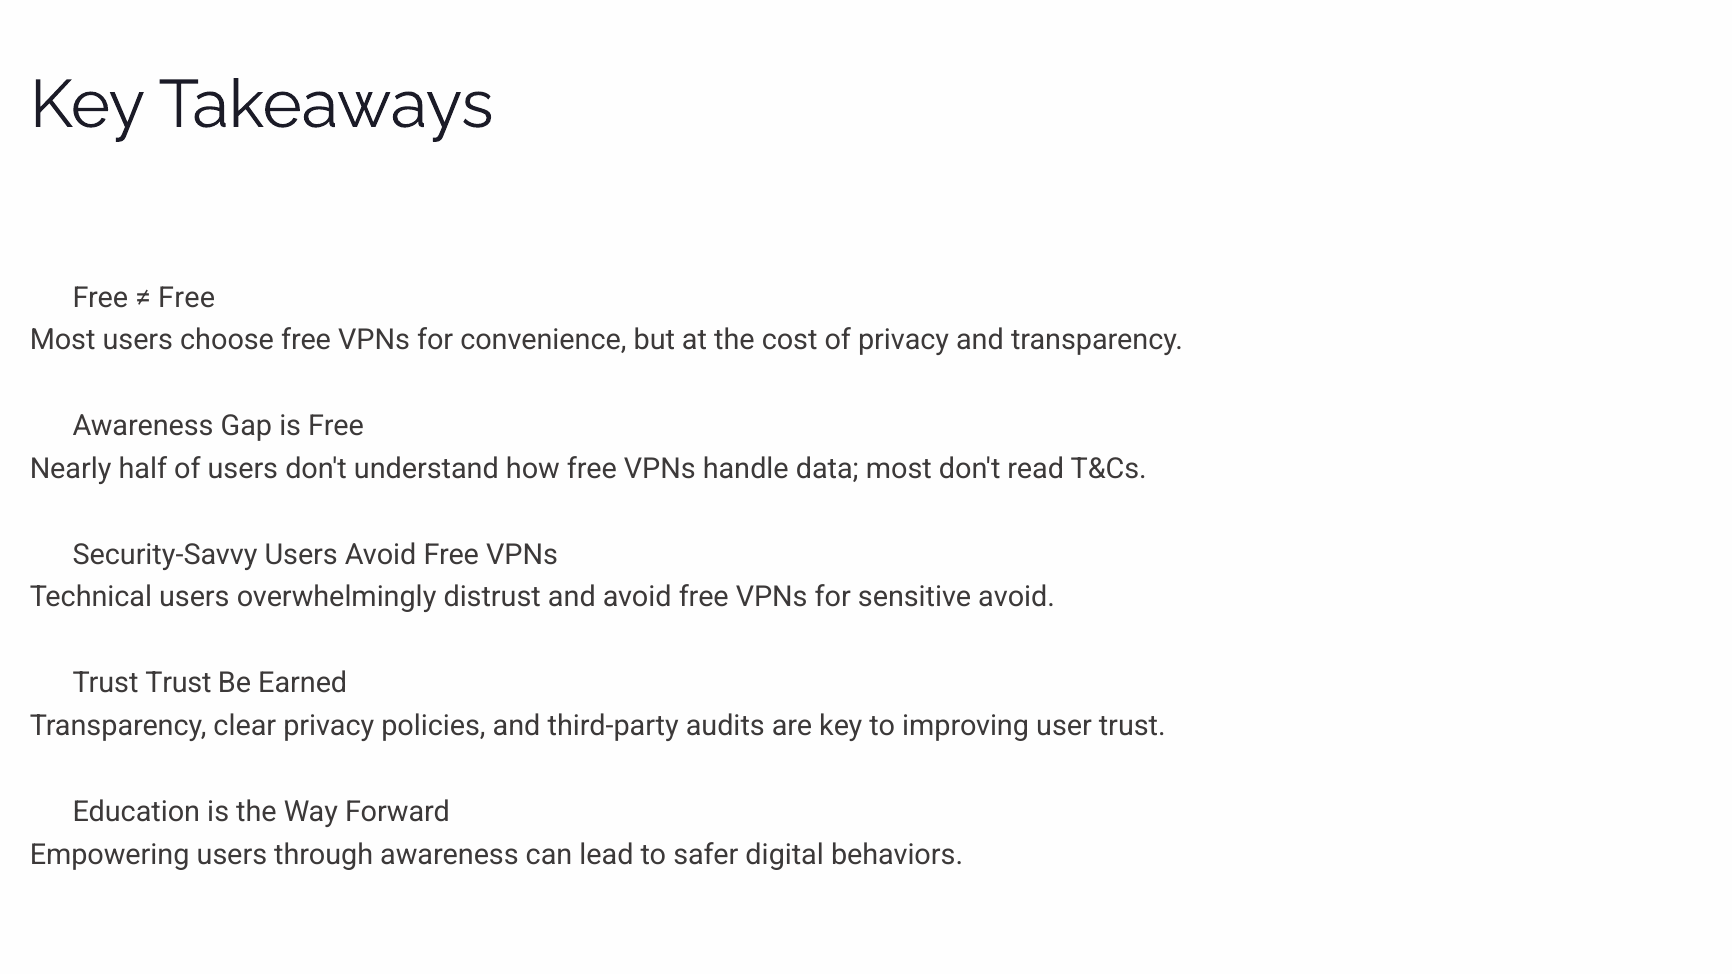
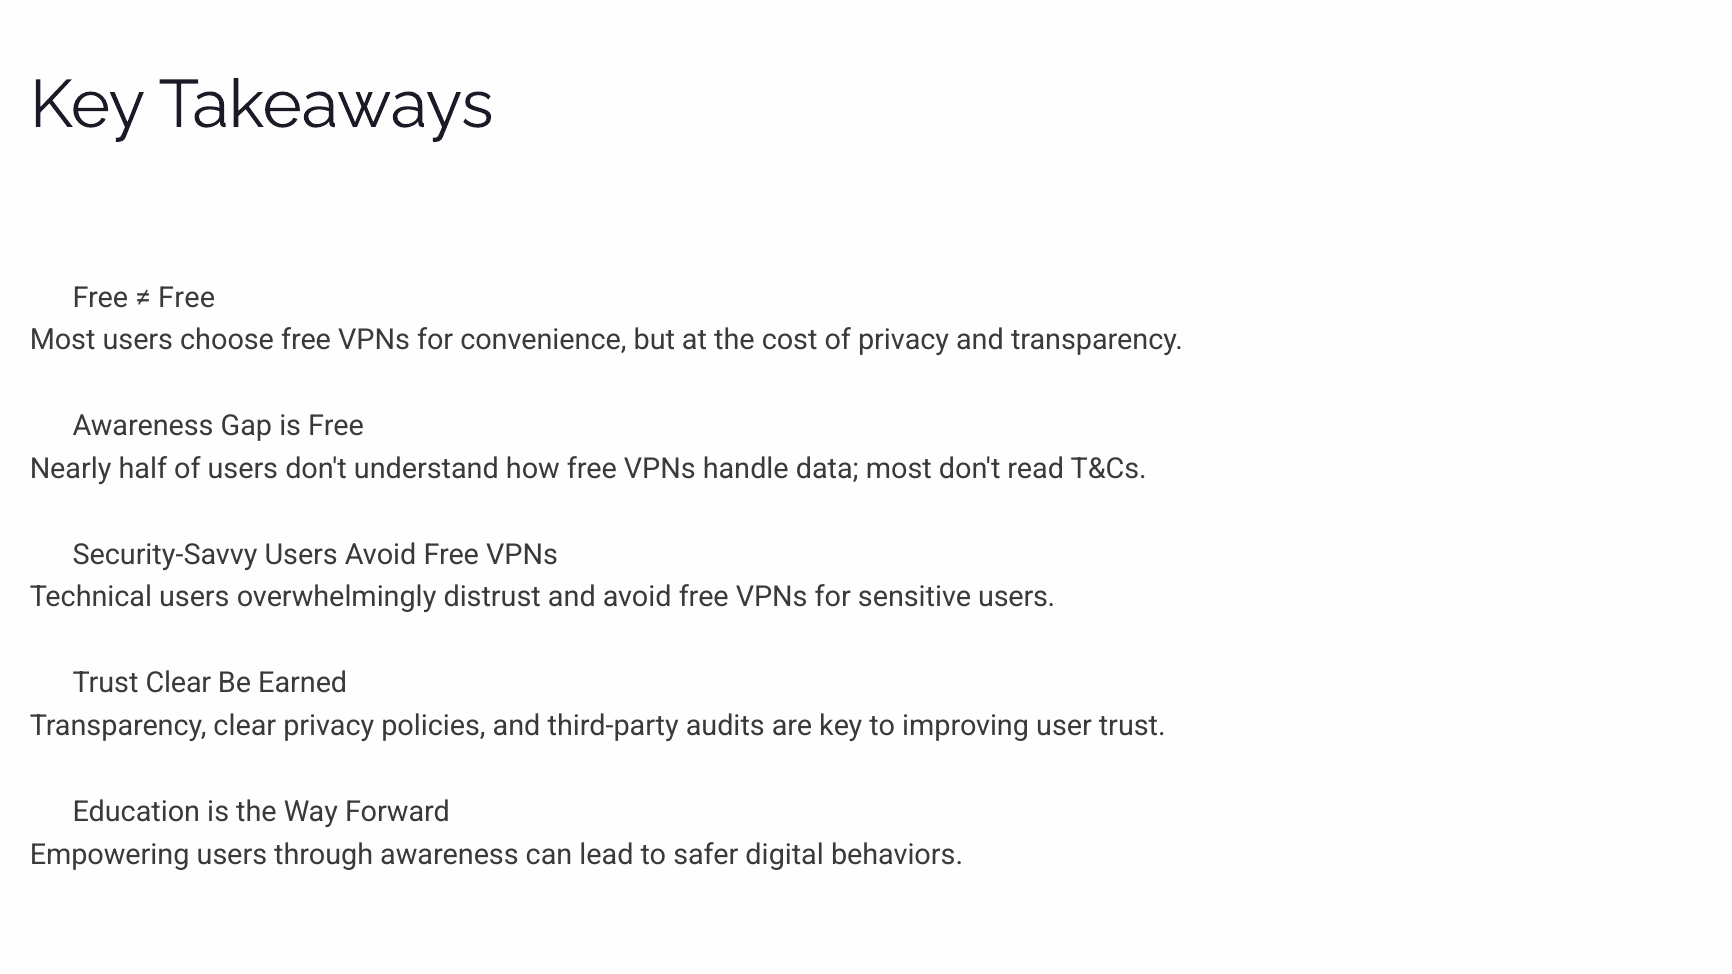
sensitive avoid: avoid -> users
Trust at (178, 683): Trust -> Clear
